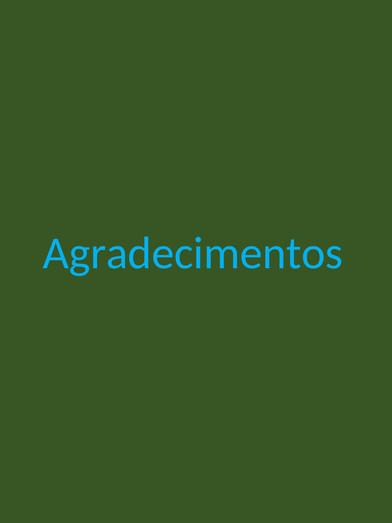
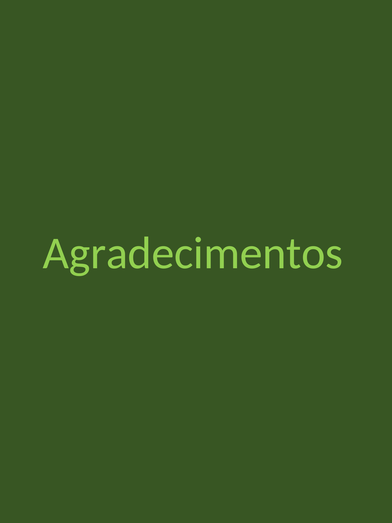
Agradecimentos colour: light blue -> light green
